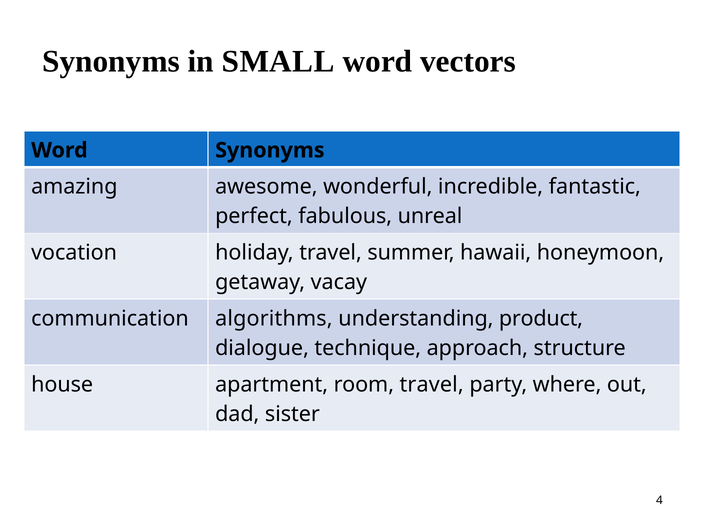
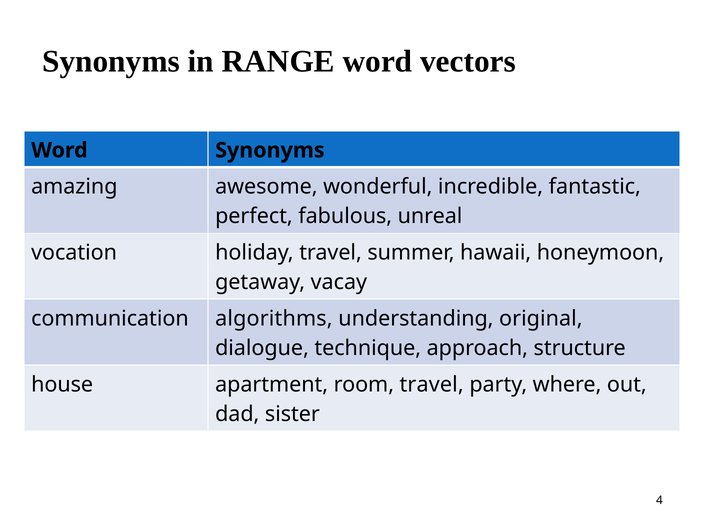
SMALL: SMALL -> RANGE
product: product -> original
